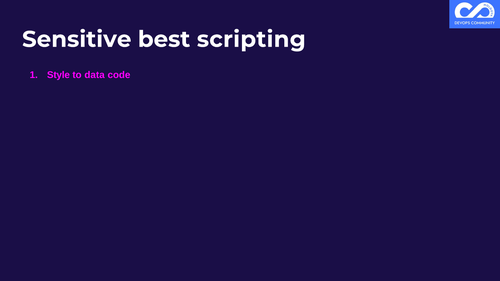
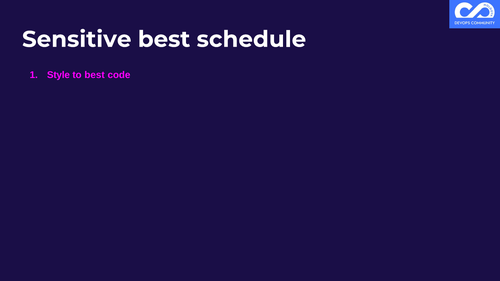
scripting: scripting -> schedule
to data: data -> best
